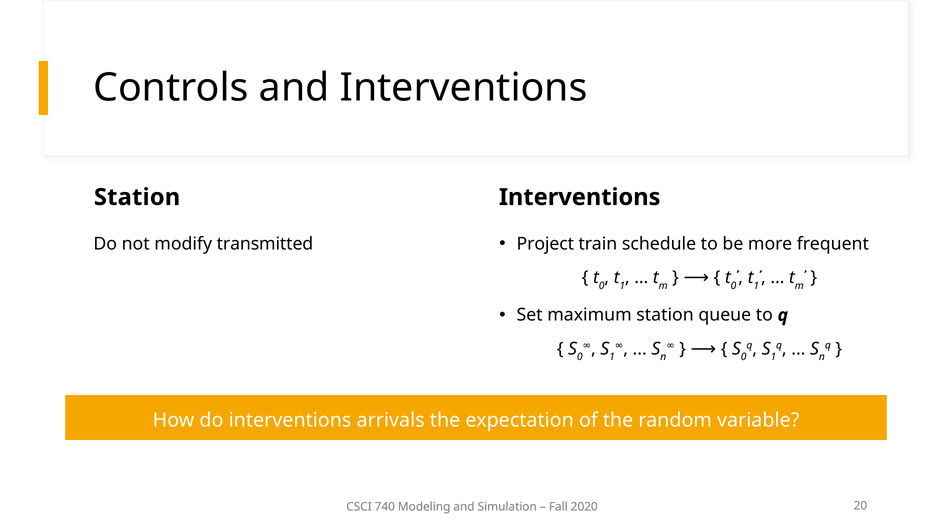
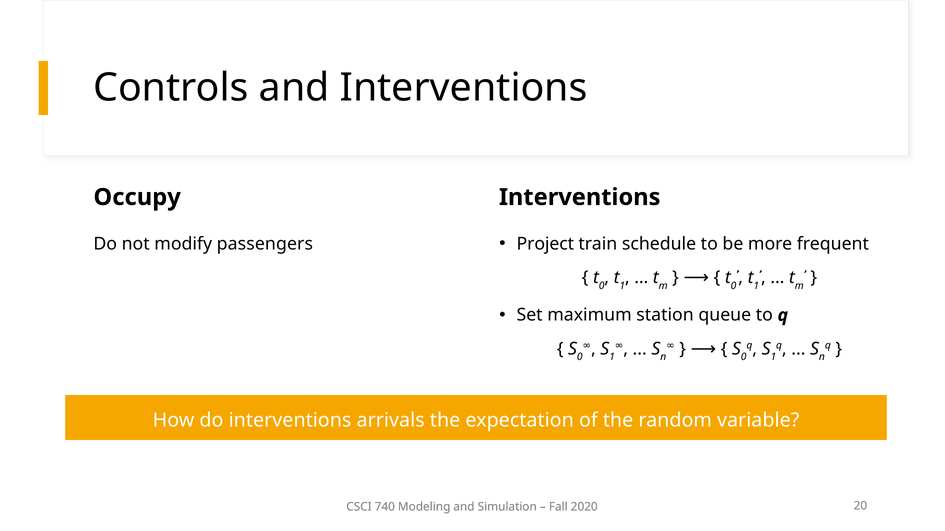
Station at (137, 197): Station -> Occupy
transmitted: transmitted -> passengers
